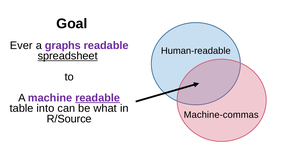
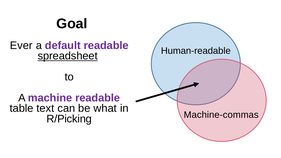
graphs: graphs -> default
readable at (98, 98) underline: present -> none
into: into -> text
R/Source: R/Source -> R/Picking
